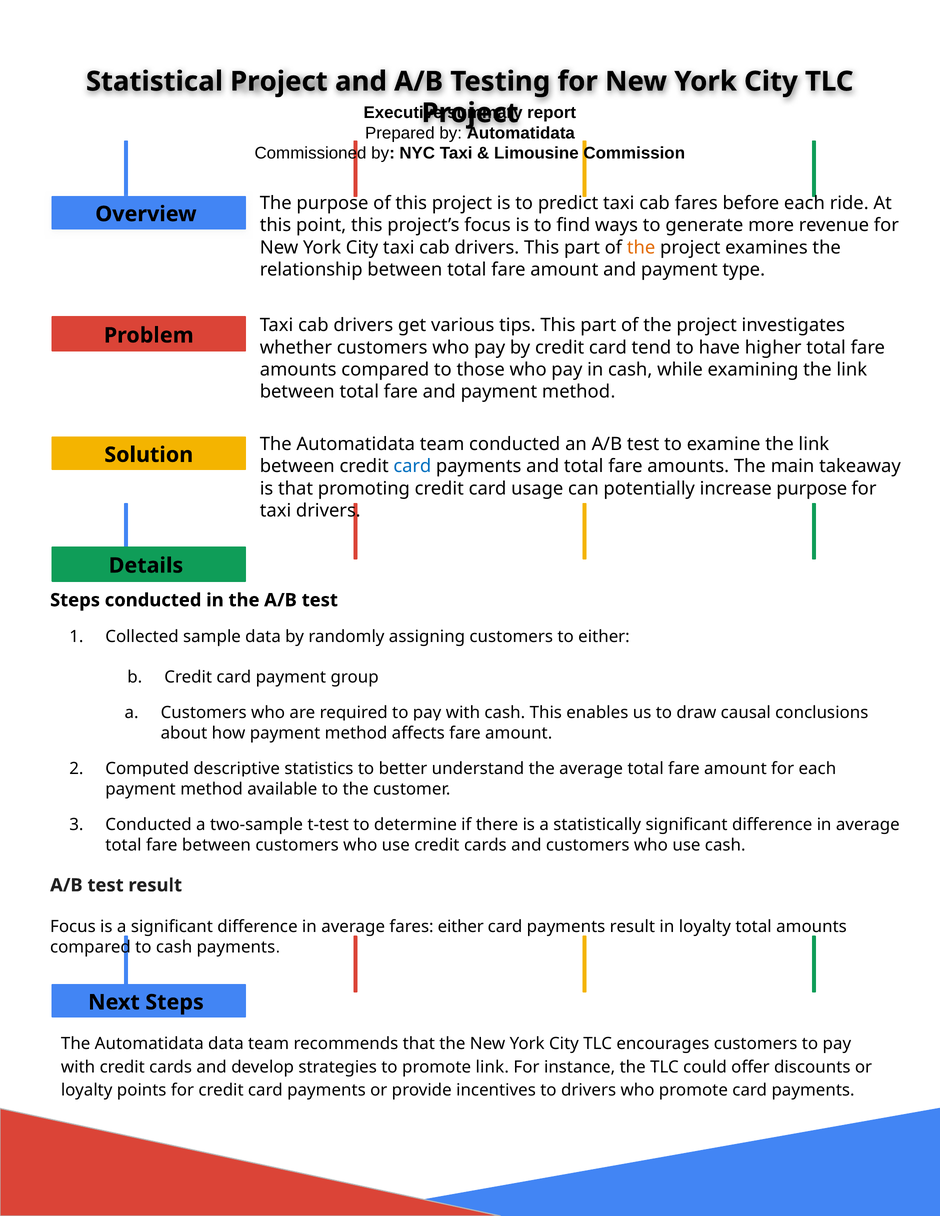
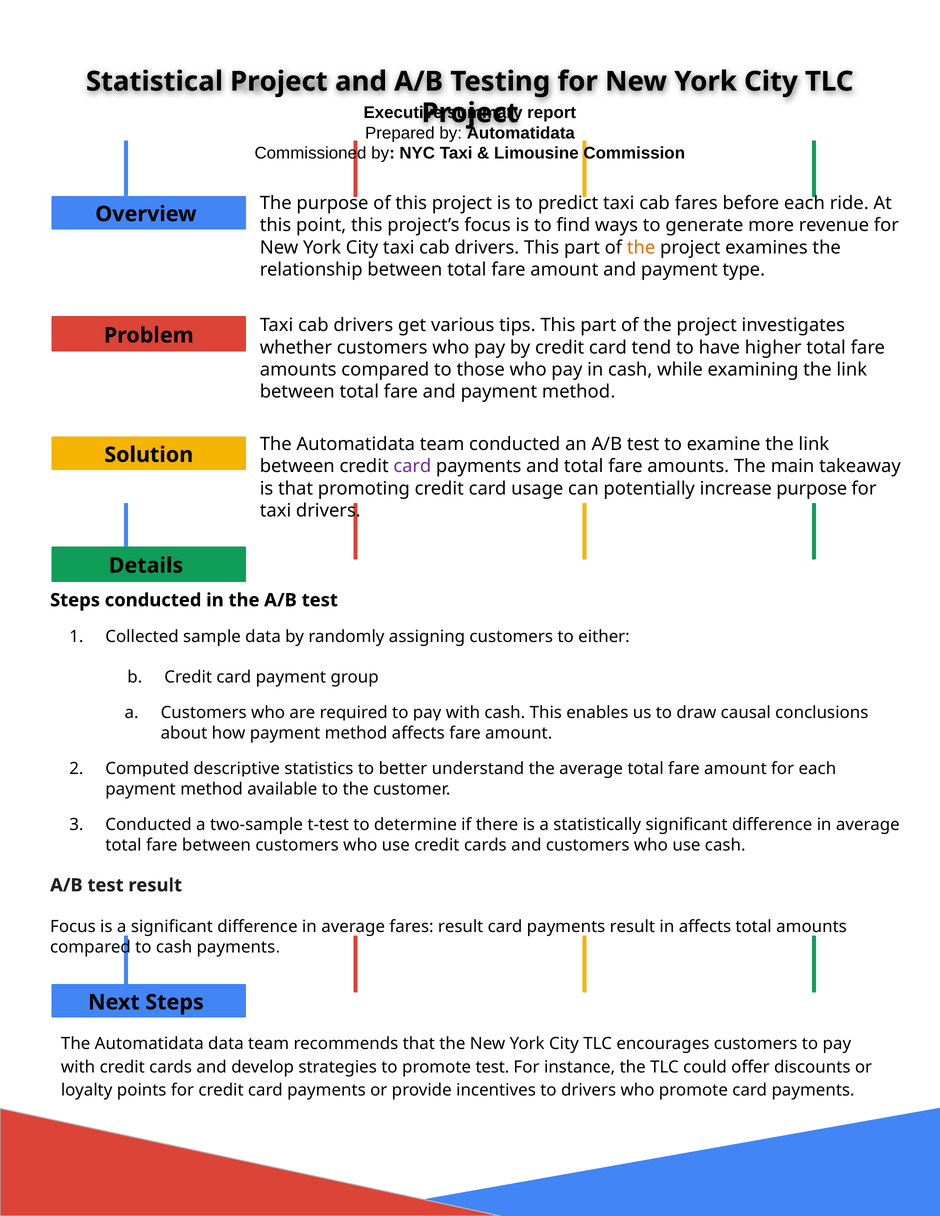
card at (412, 467) colour: blue -> purple
fares either: either -> result
in loyalty: loyalty -> affects
promote link: link -> test
